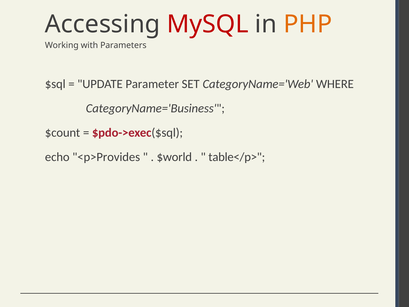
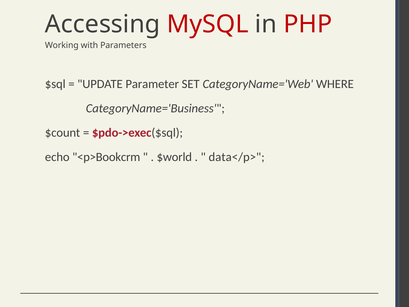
PHP colour: orange -> red
<p>Provides: <p>Provides -> <p>Bookcrm
table</p>: table</p> -> data</p>
